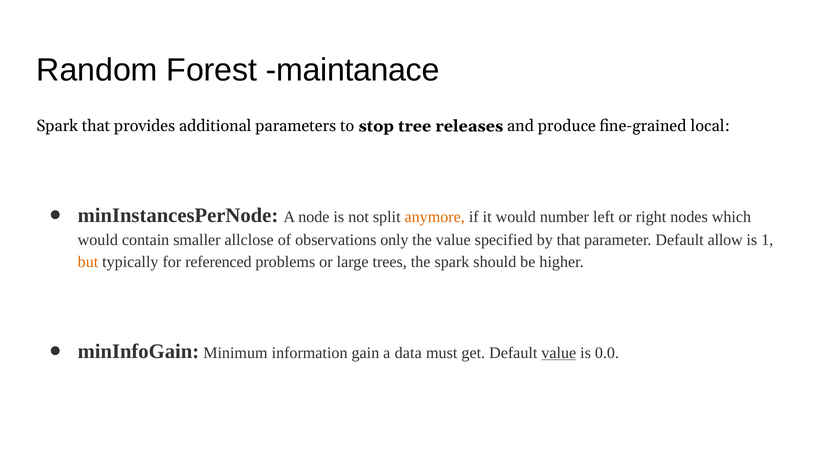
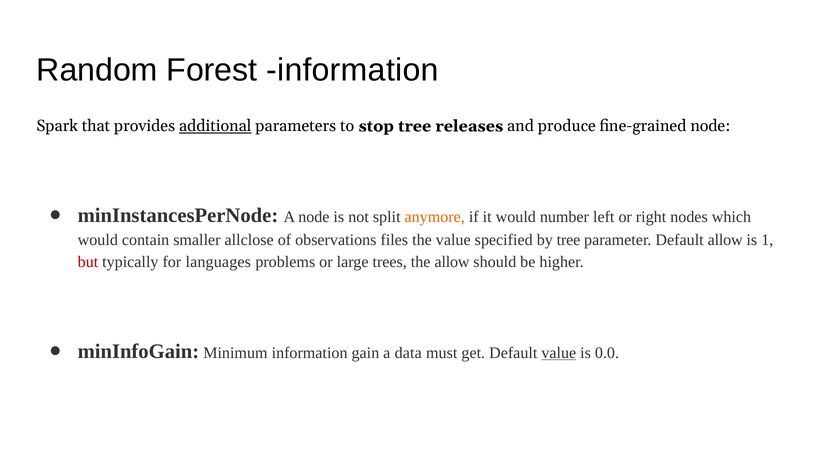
Forest maintanace: maintanace -> information
additional underline: none -> present
fine-grained local: local -> node
only: only -> files
by that: that -> tree
but colour: orange -> red
referenced: referenced -> languages
the spark: spark -> allow
